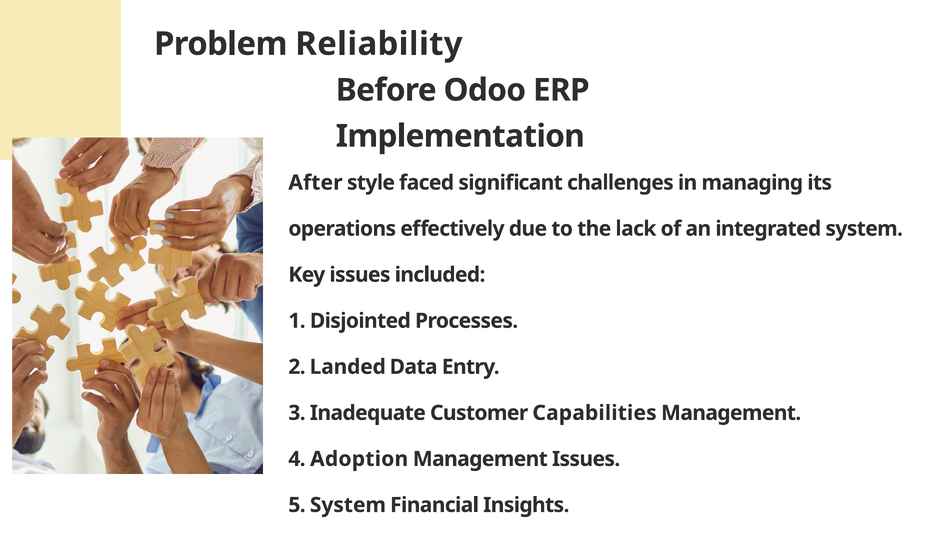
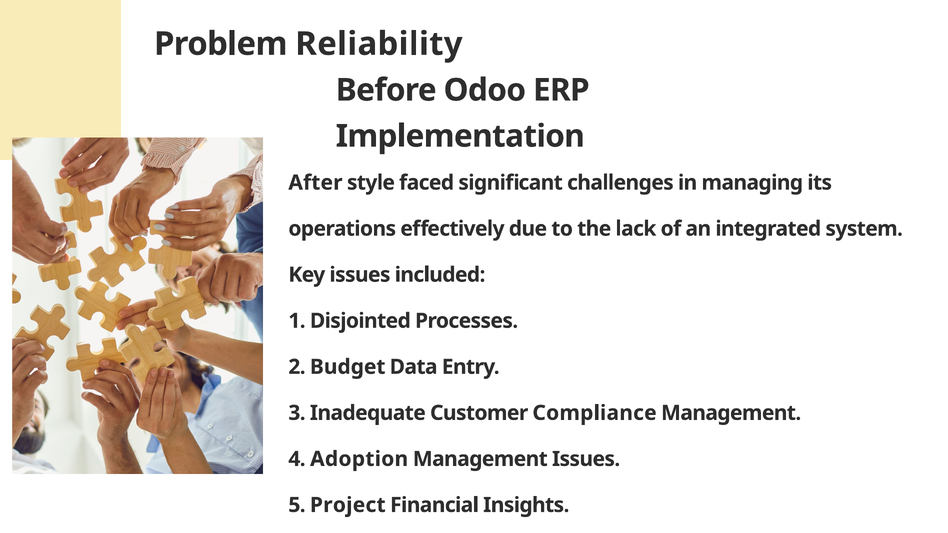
Landed: Landed -> Budget
Capabilities: Capabilities -> Compliance
5 System: System -> Project
